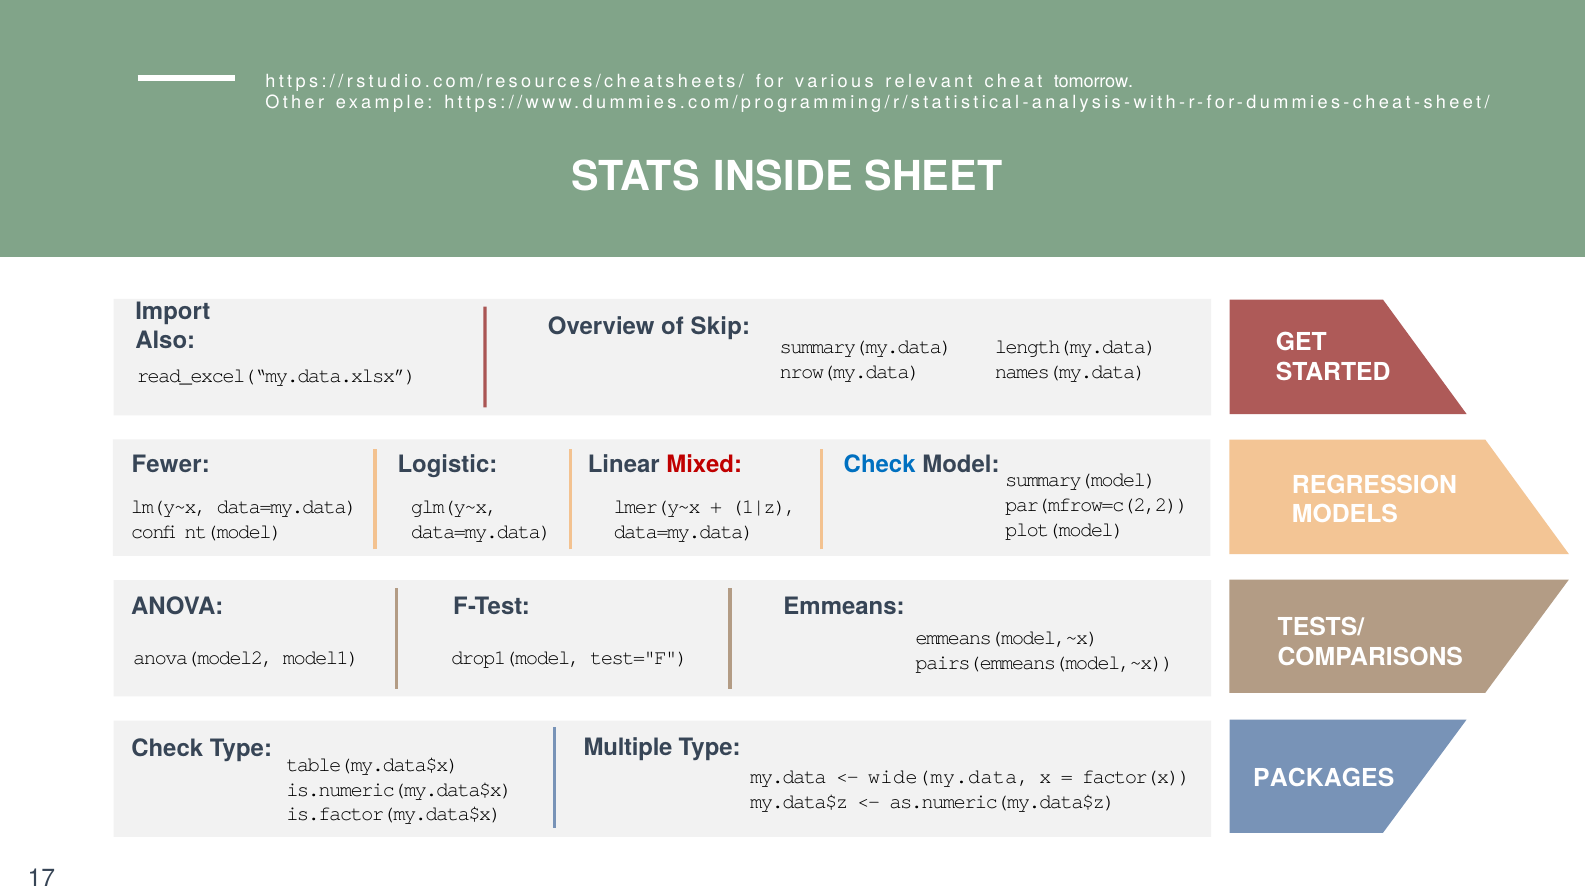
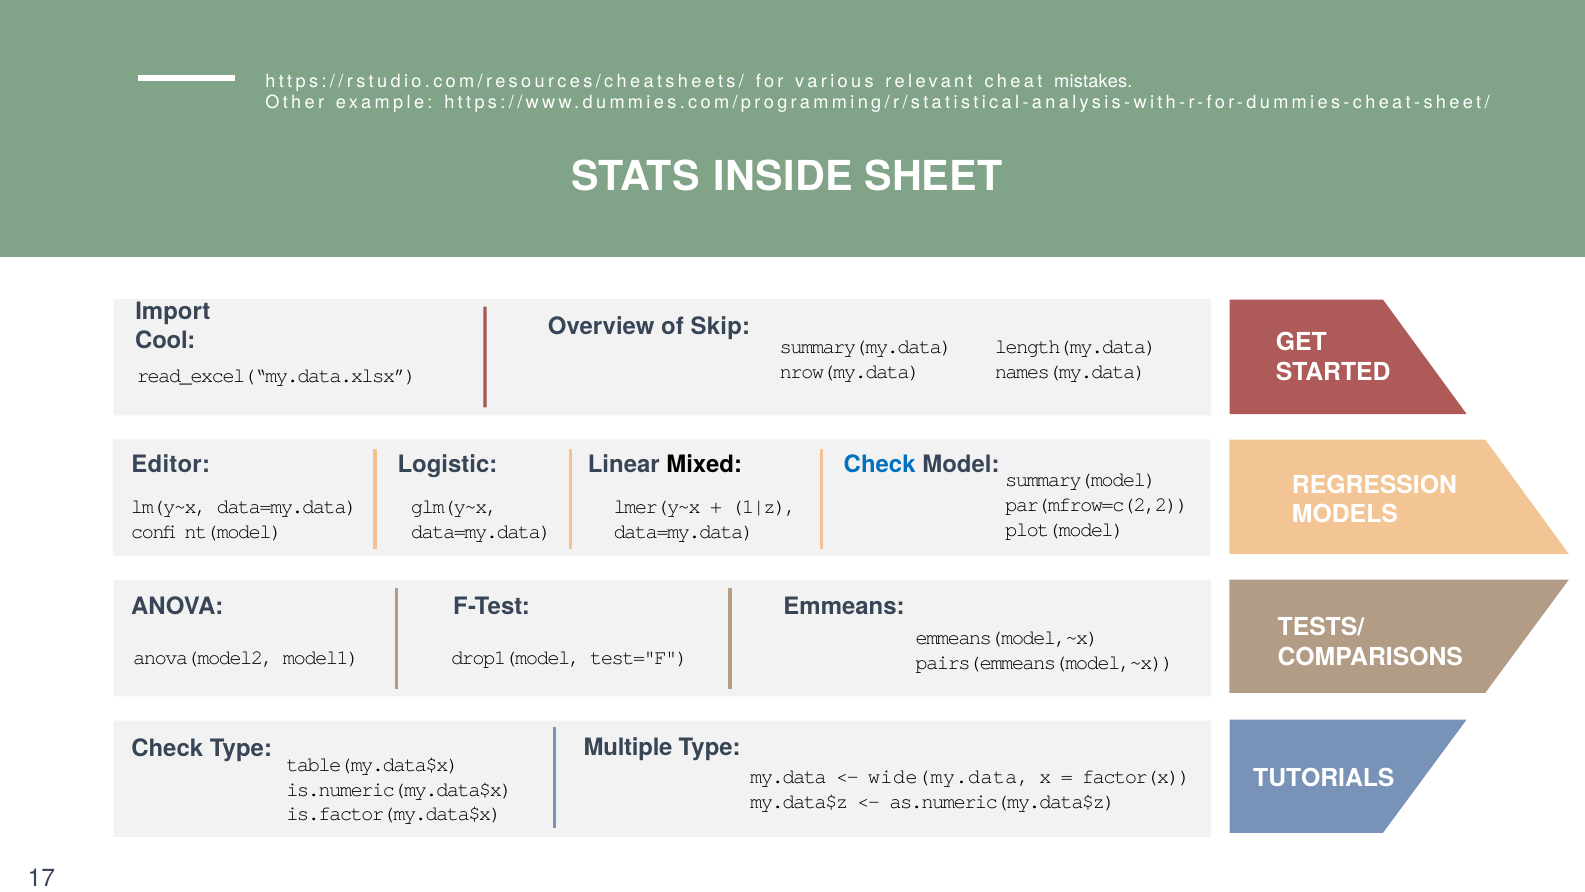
tomorrow: tomorrow -> mistakes
Also: Also -> Cool
Fewer: Fewer -> Editor
Mixed colour: red -> black
PACKAGES: PACKAGES -> TUTORIALS
